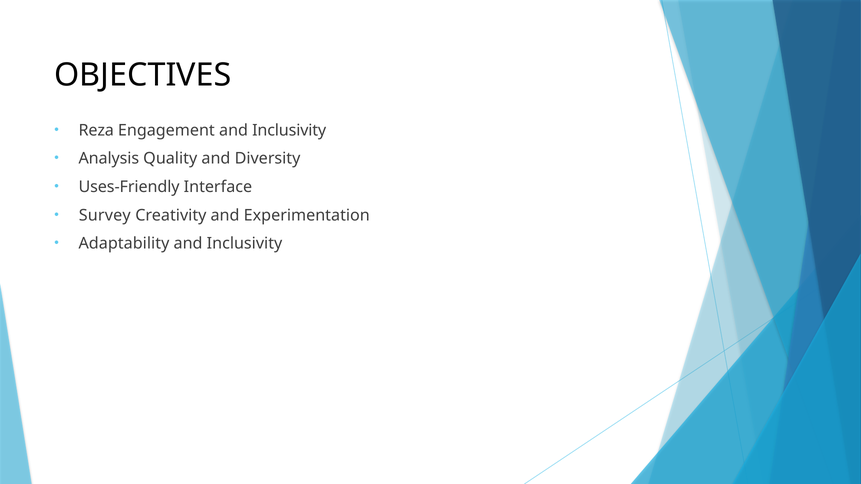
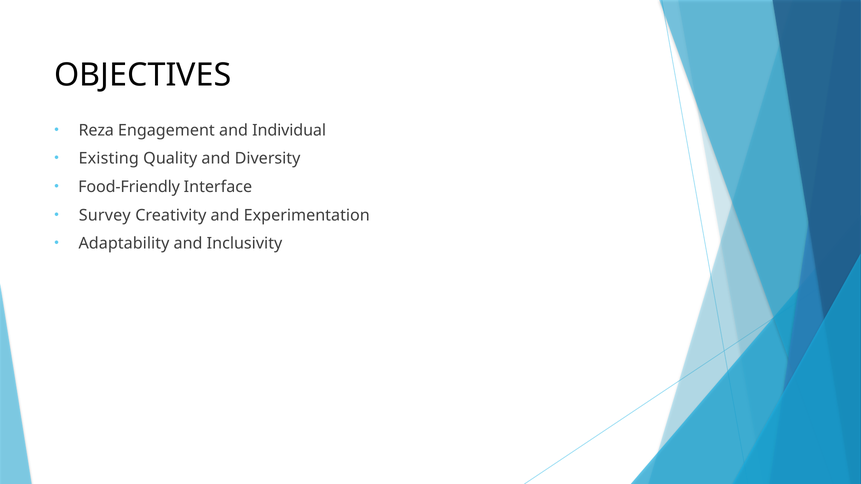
Engagement and Inclusivity: Inclusivity -> Individual
Analysis: Analysis -> Existing
Uses-Friendly: Uses-Friendly -> Food-Friendly
